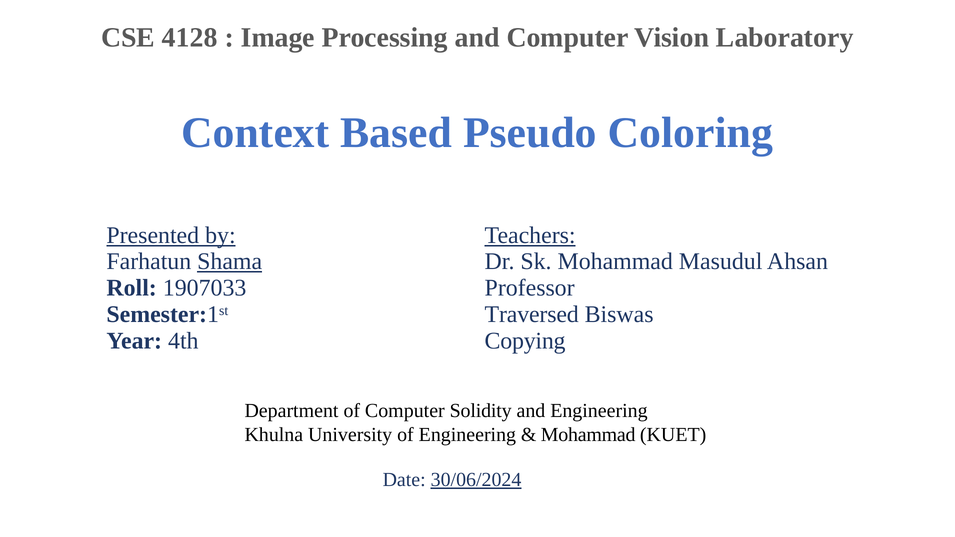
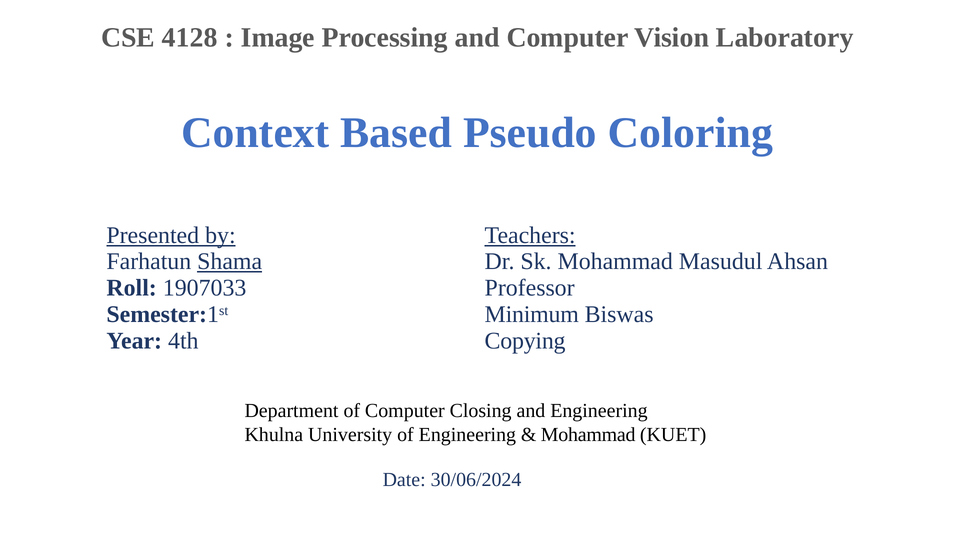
Traversed: Traversed -> Minimum
Solidity: Solidity -> Closing
30/06/2024 underline: present -> none
